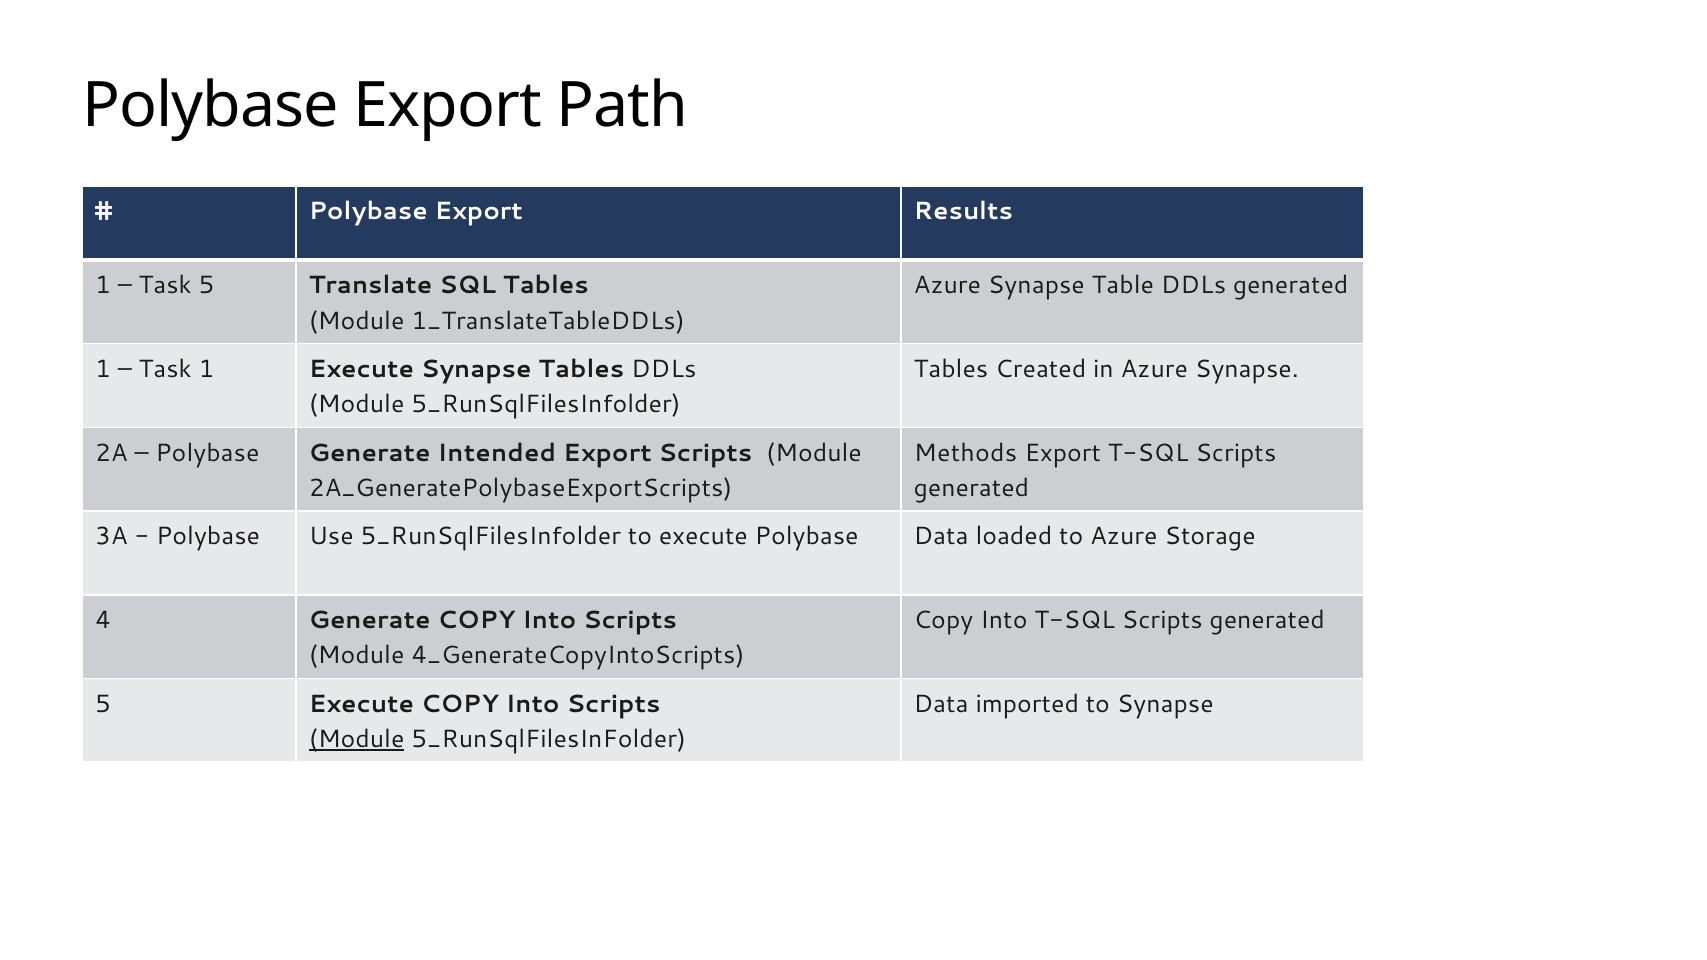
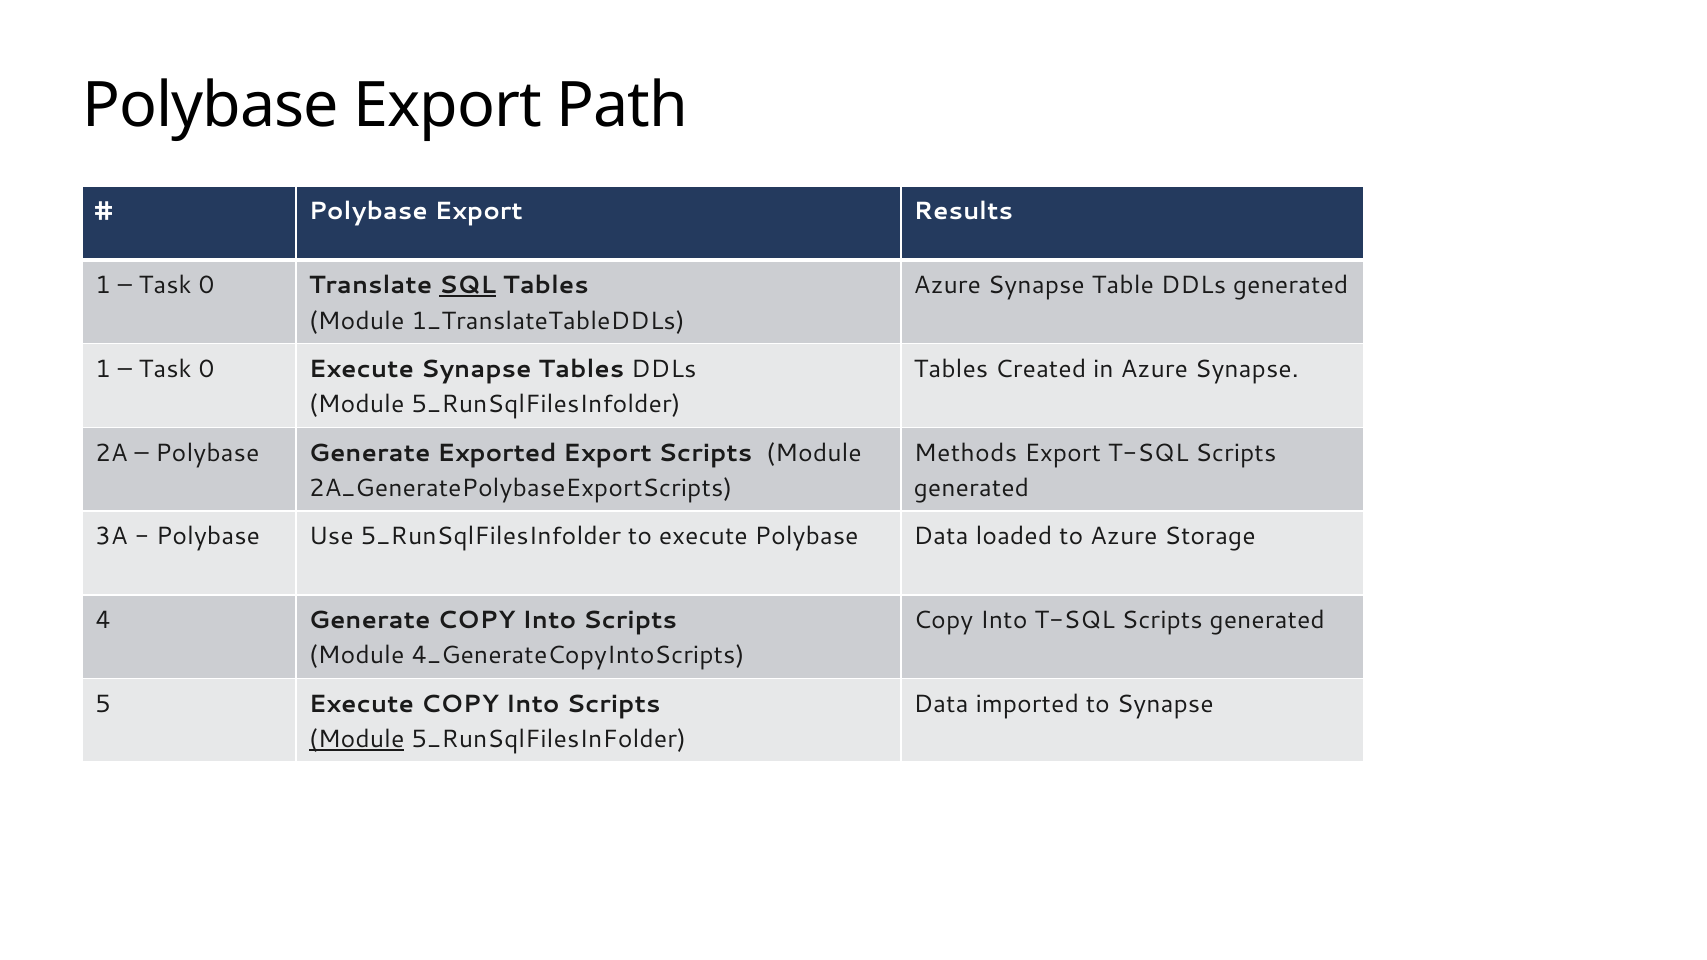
5 at (206, 286): 5 -> 0
SQL underline: none -> present
1 at (206, 369): 1 -> 0
Intended: Intended -> Exported
